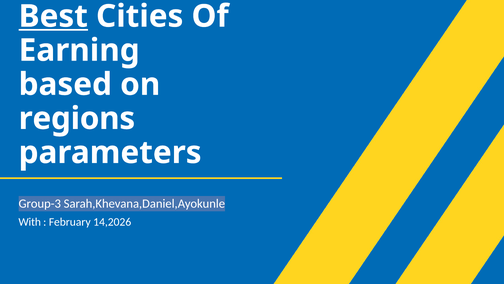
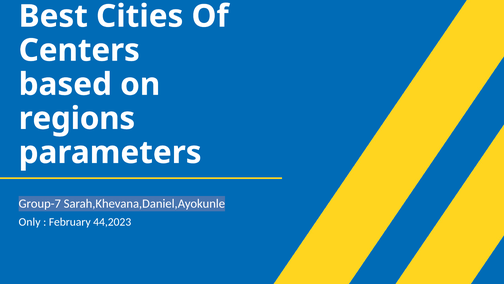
Best underline: present -> none
Earning: Earning -> Centers
Group-3: Group-3 -> Group-7
With: With -> Only
14,2026: 14,2026 -> 44,2023
